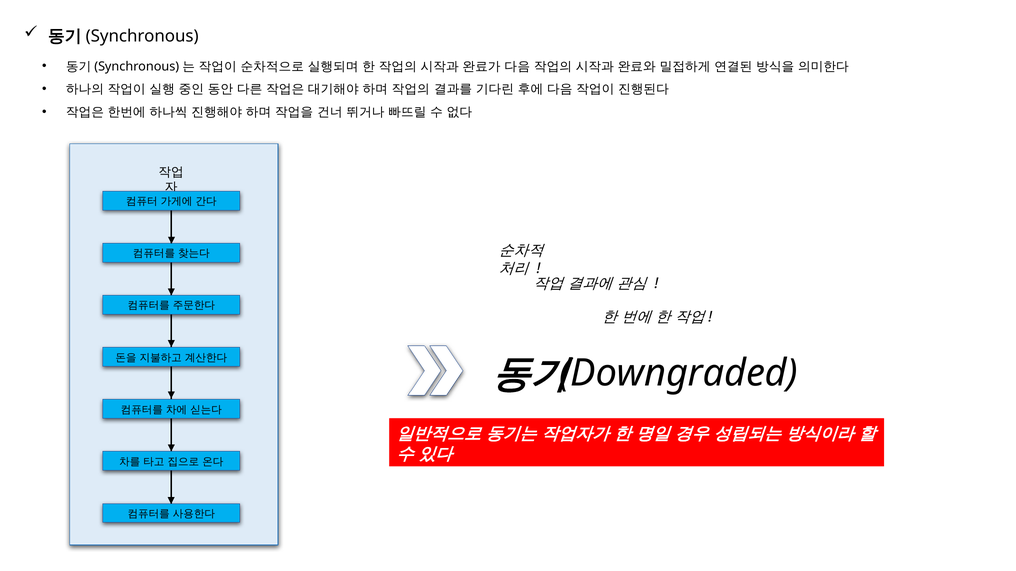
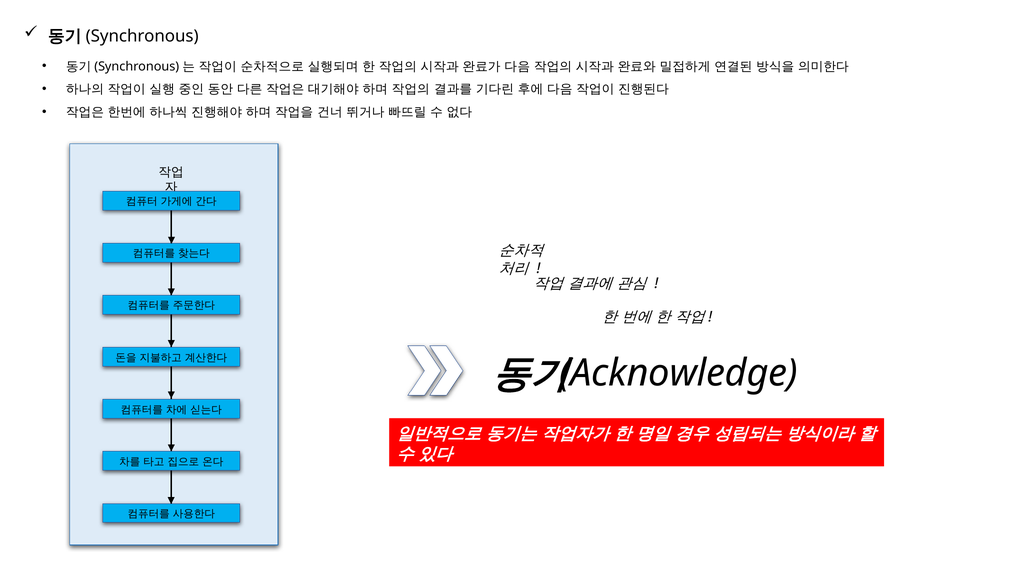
Downgraded: Downgraded -> Acknowledge
